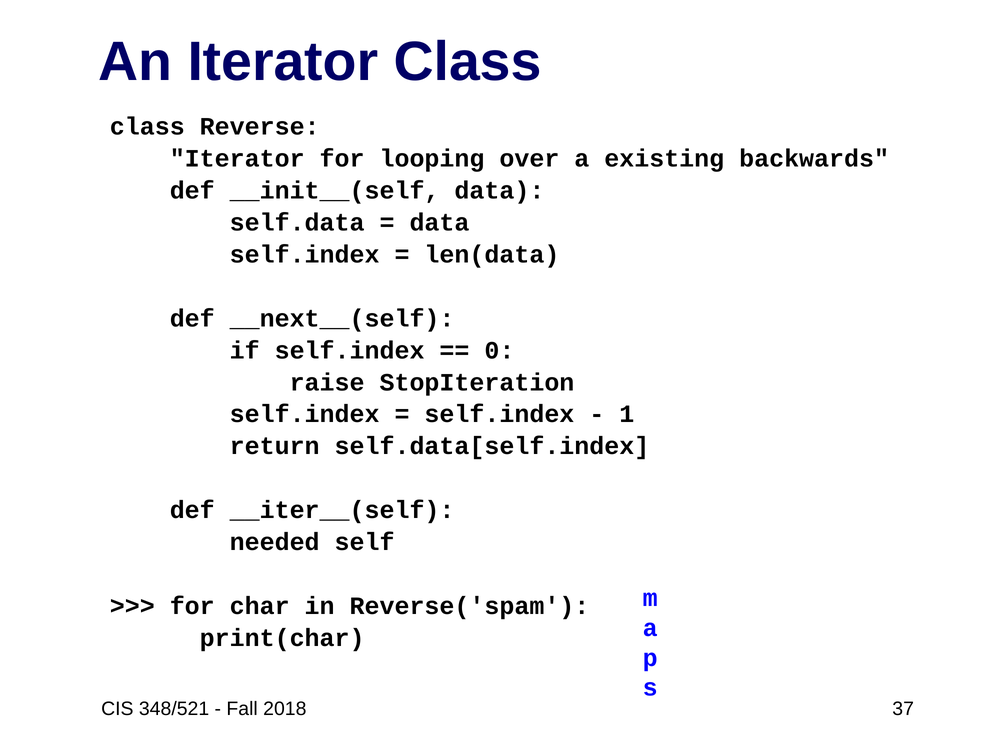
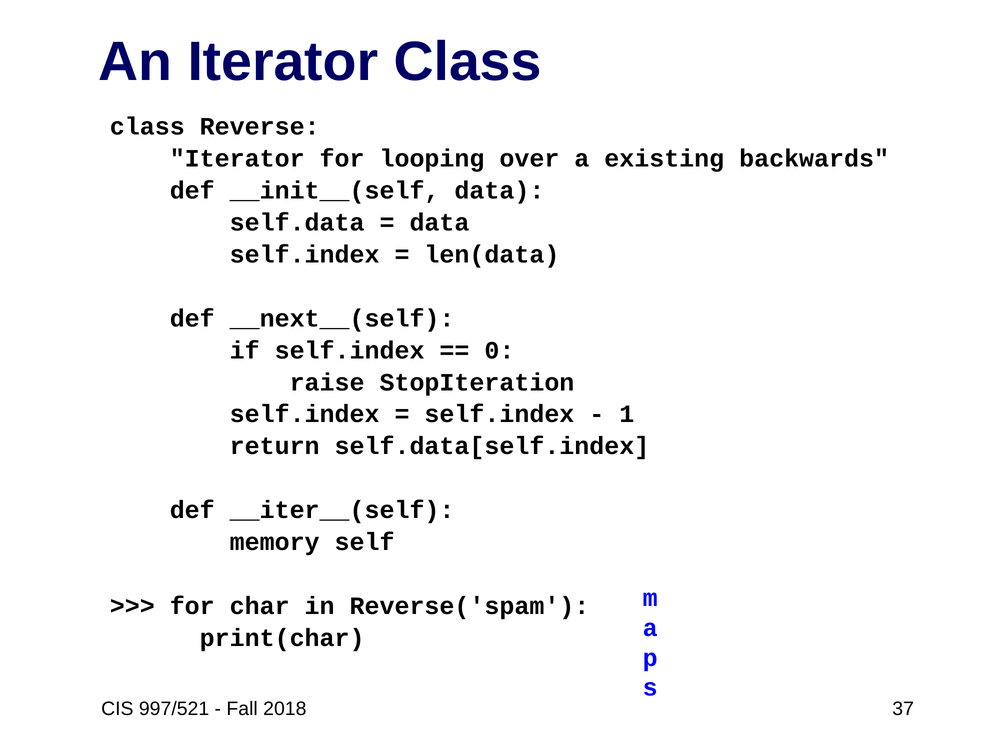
needed: needed -> memory
348/521: 348/521 -> 997/521
